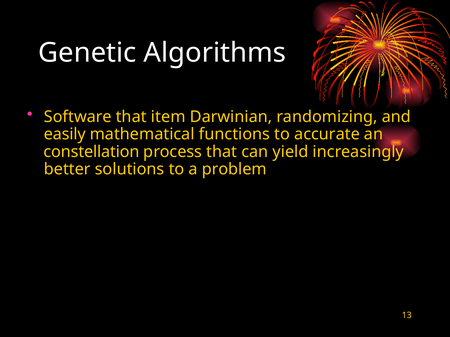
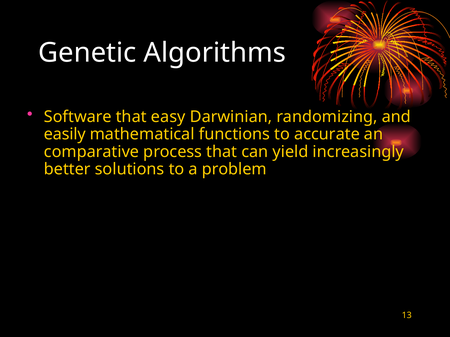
item: item -> easy
constellation: constellation -> comparative
